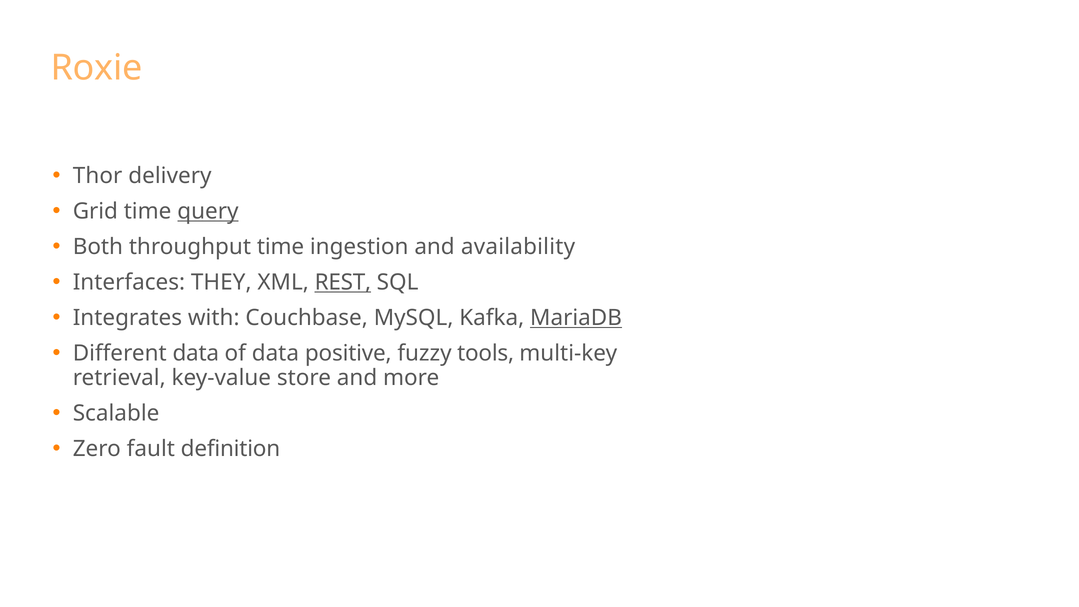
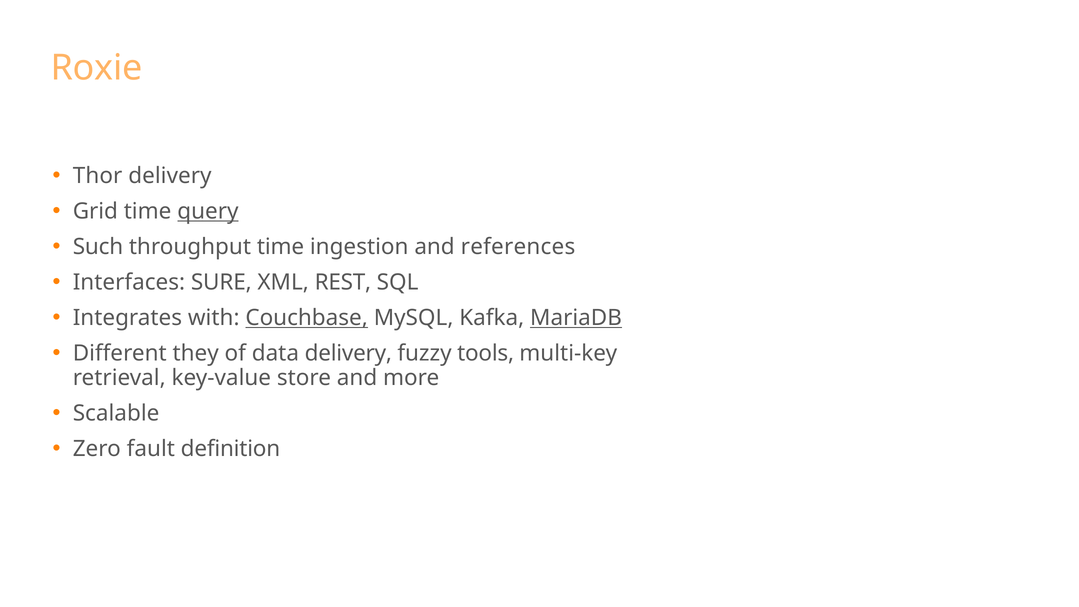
Both: Both -> Such
availability: availability -> references
THEY: THEY -> SURE
REST underline: present -> none
Couchbase underline: none -> present
Different data: data -> they
data positive: positive -> delivery
